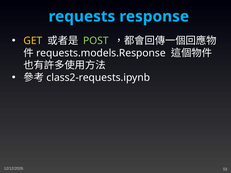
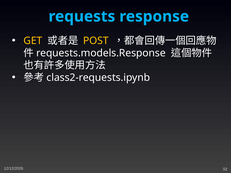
POST colour: light green -> yellow
